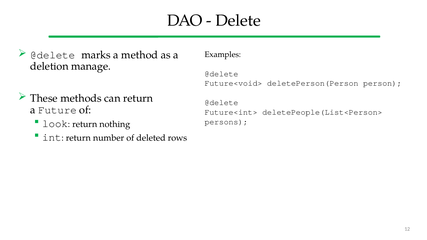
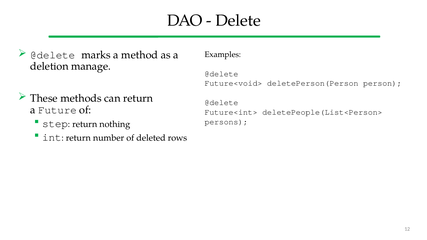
look: look -> step
